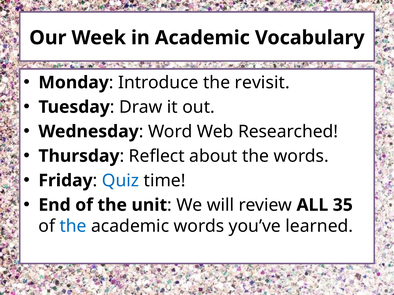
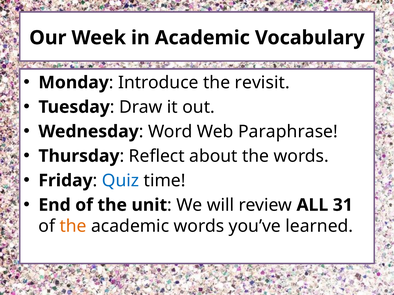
Researched: Researched -> Paraphrase
35: 35 -> 31
the at (73, 226) colour: blue -> orange
